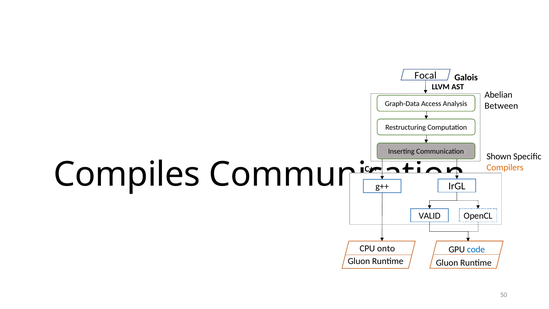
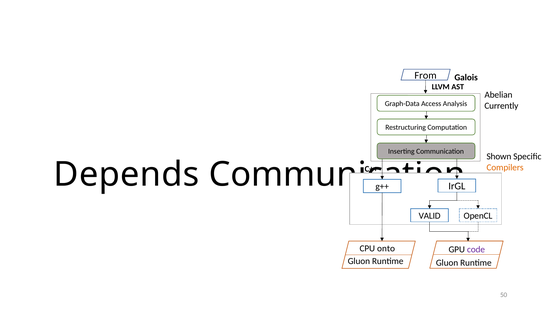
Focal: Focal -> From
Between: Between -> Currently
Compiles: Compiles -> Depends
code colour: blue -> purple
